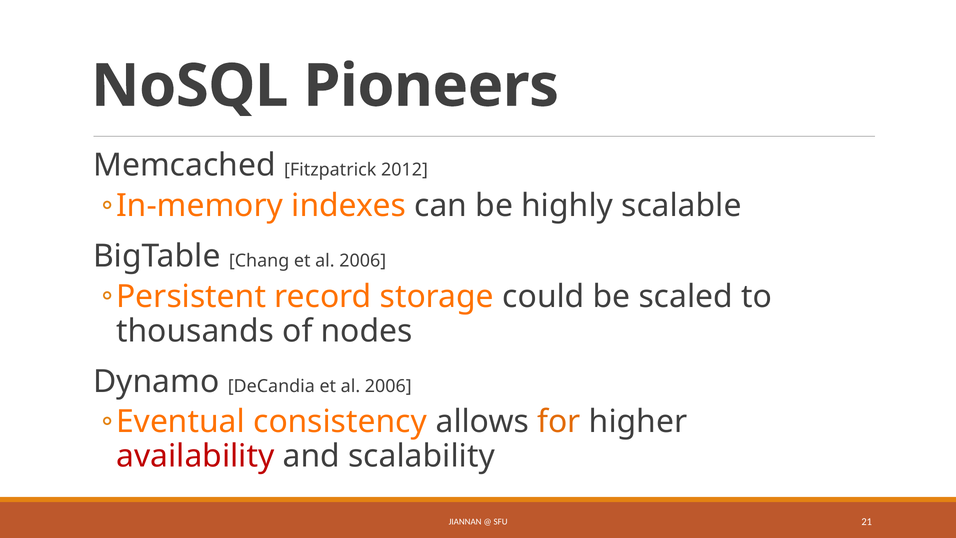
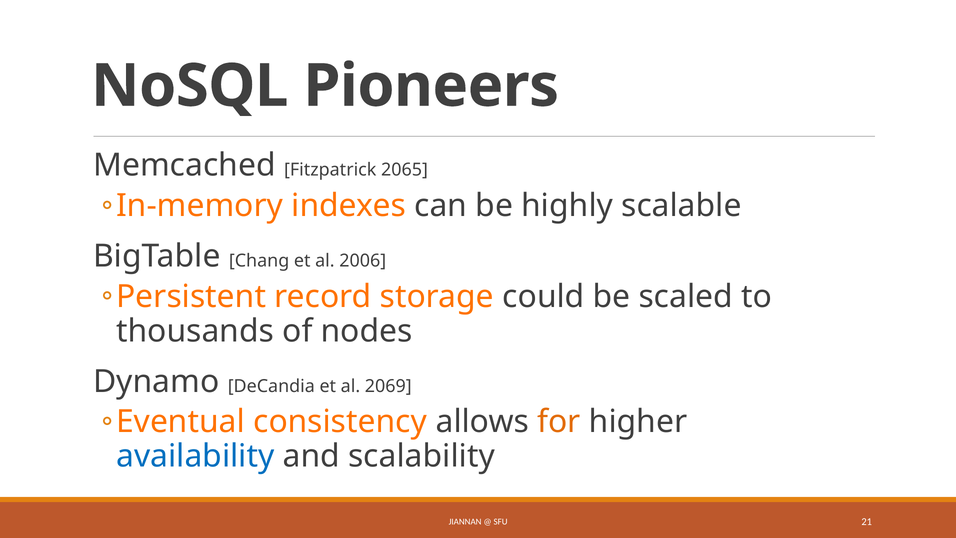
2012: 2012 -> 2065
DeCandia et al 2006: 2006 -> 2069
availability colour: red -> blue
